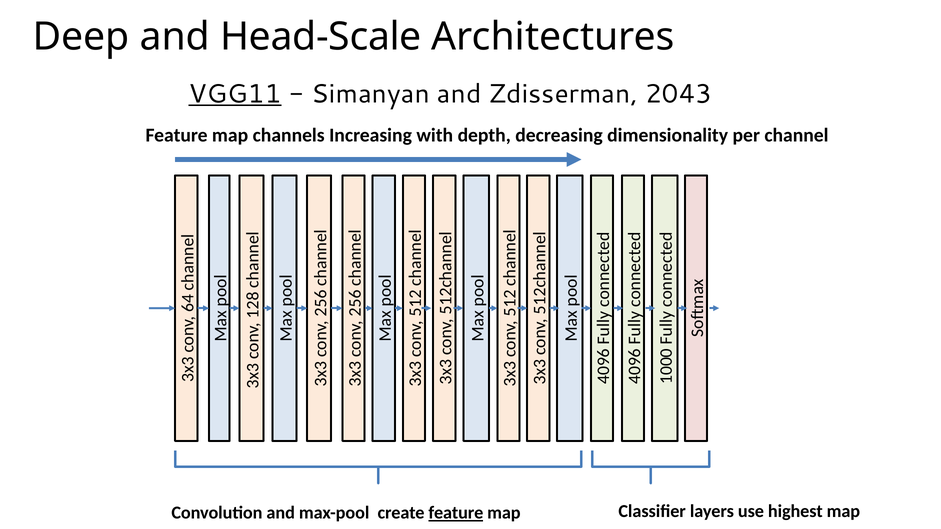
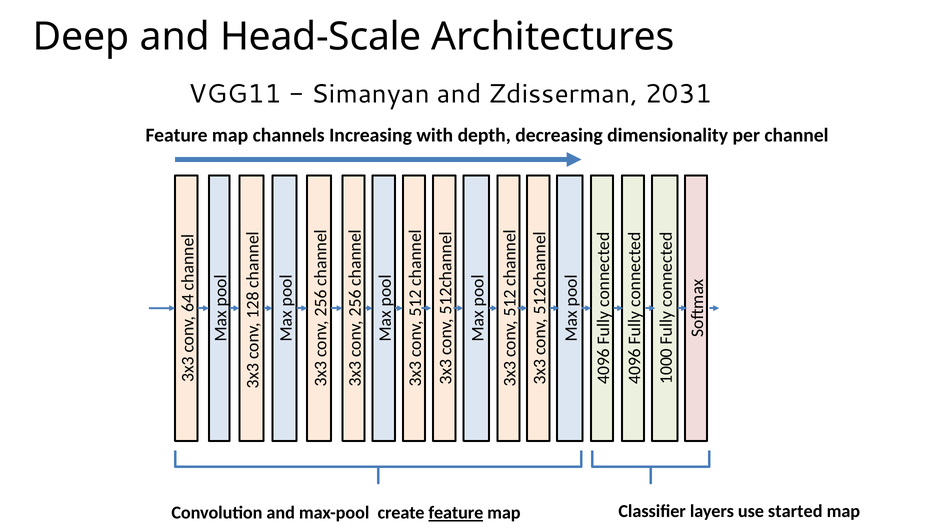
VGG11 underline: present -> none
2043: 2043 -> 2031
highest: highest -> started
